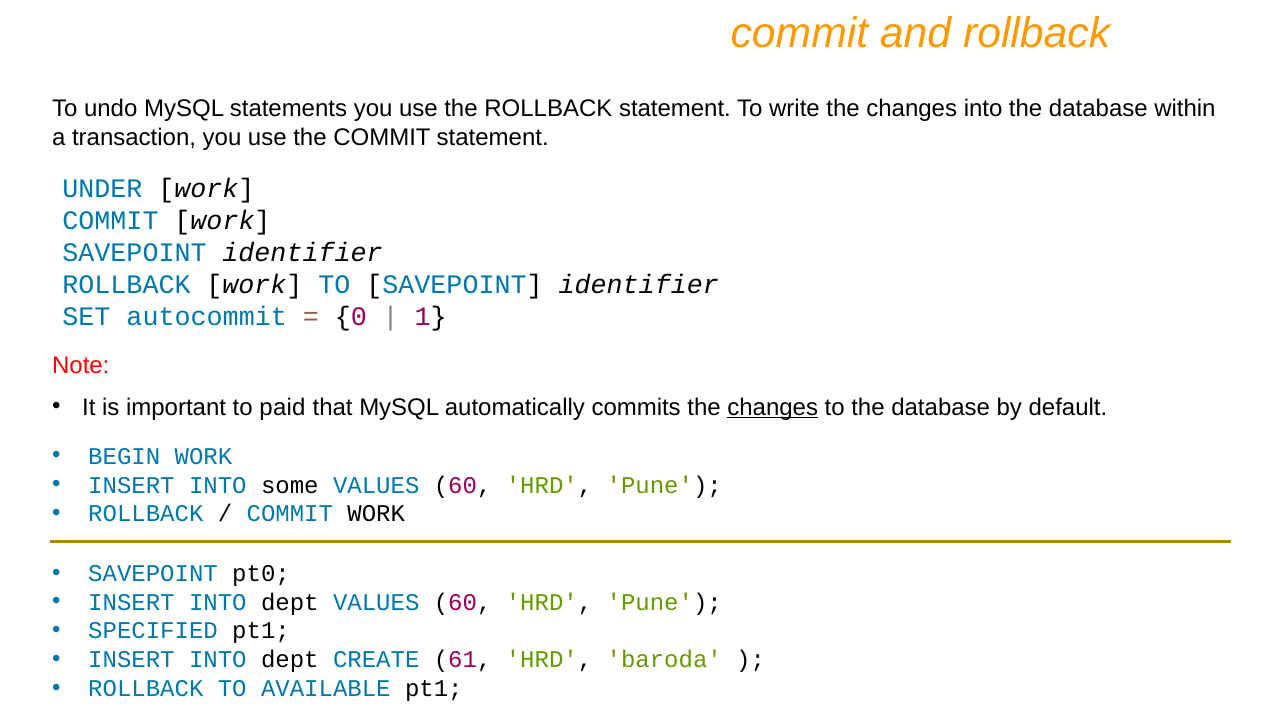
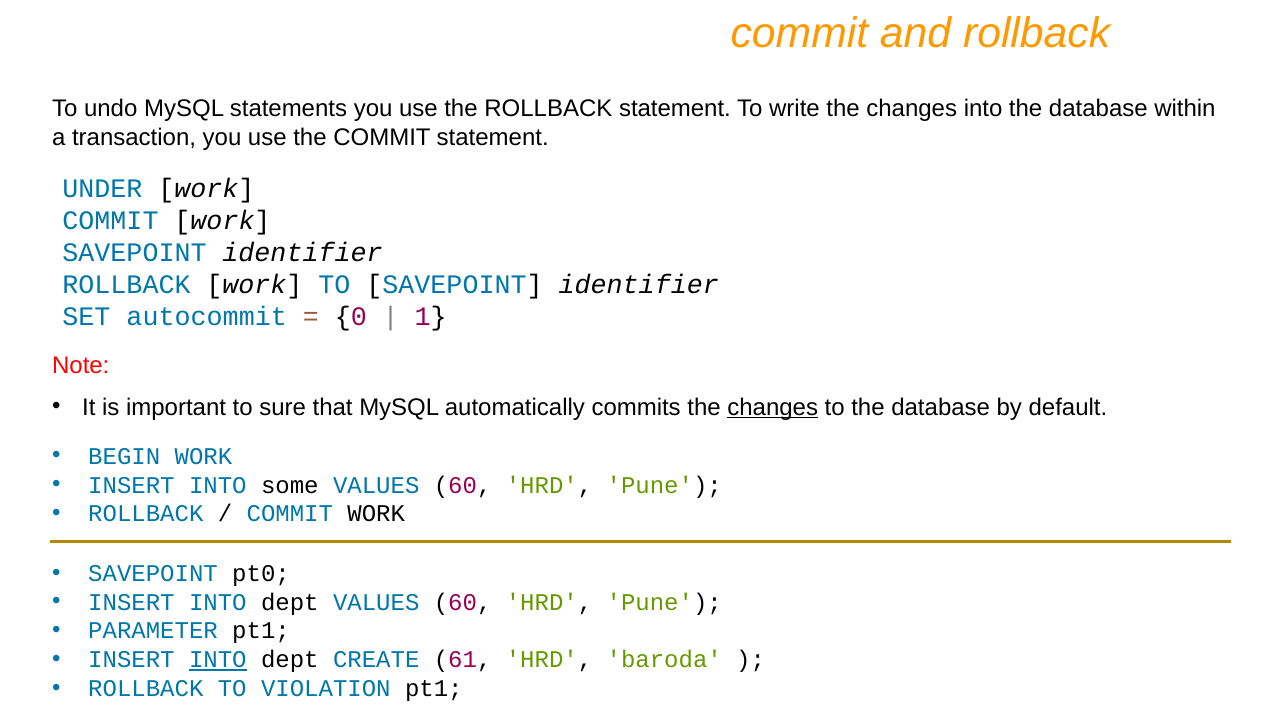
paid: paid -> sure
SPECIFIED: SPECIFIED -> PARAMETER
INTO at (218, 660) underline: none -> present
AVAILABLE: AVAILABLE -> VIOLATION
